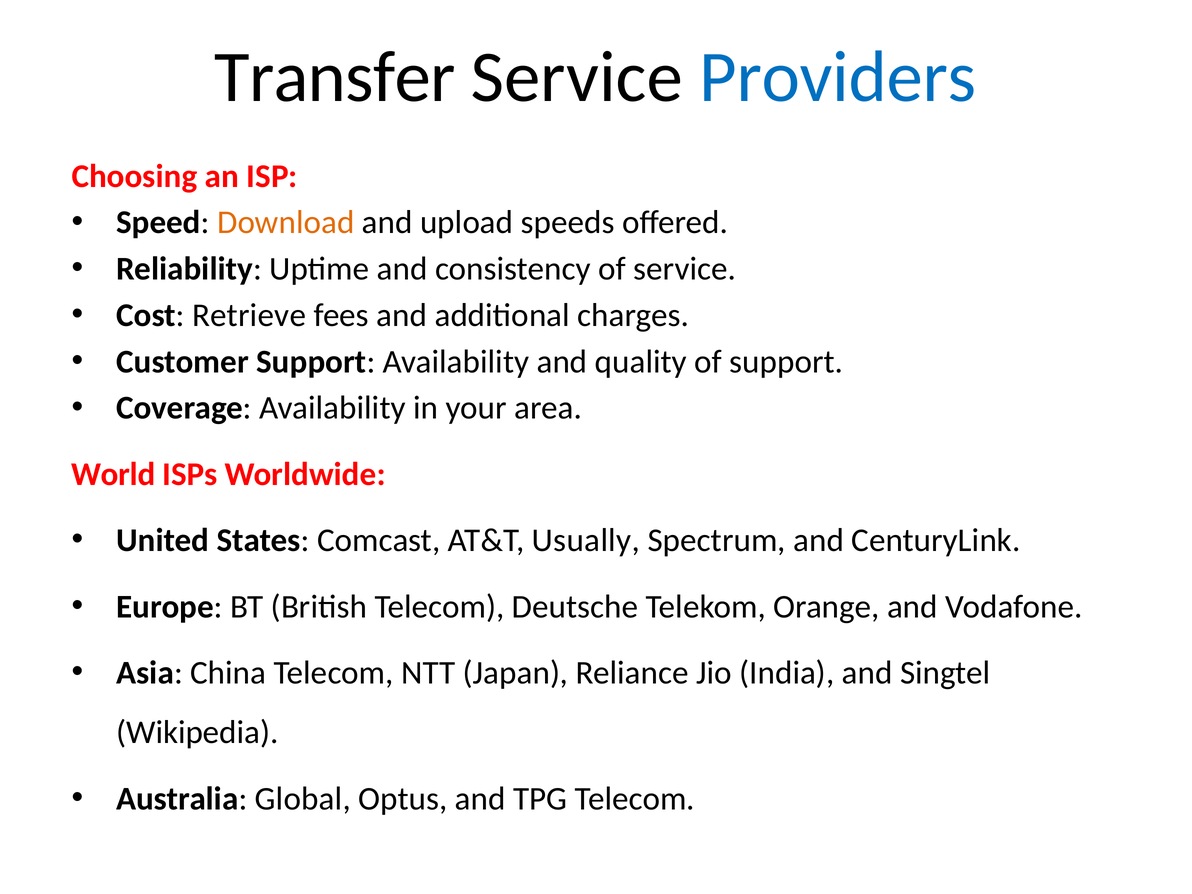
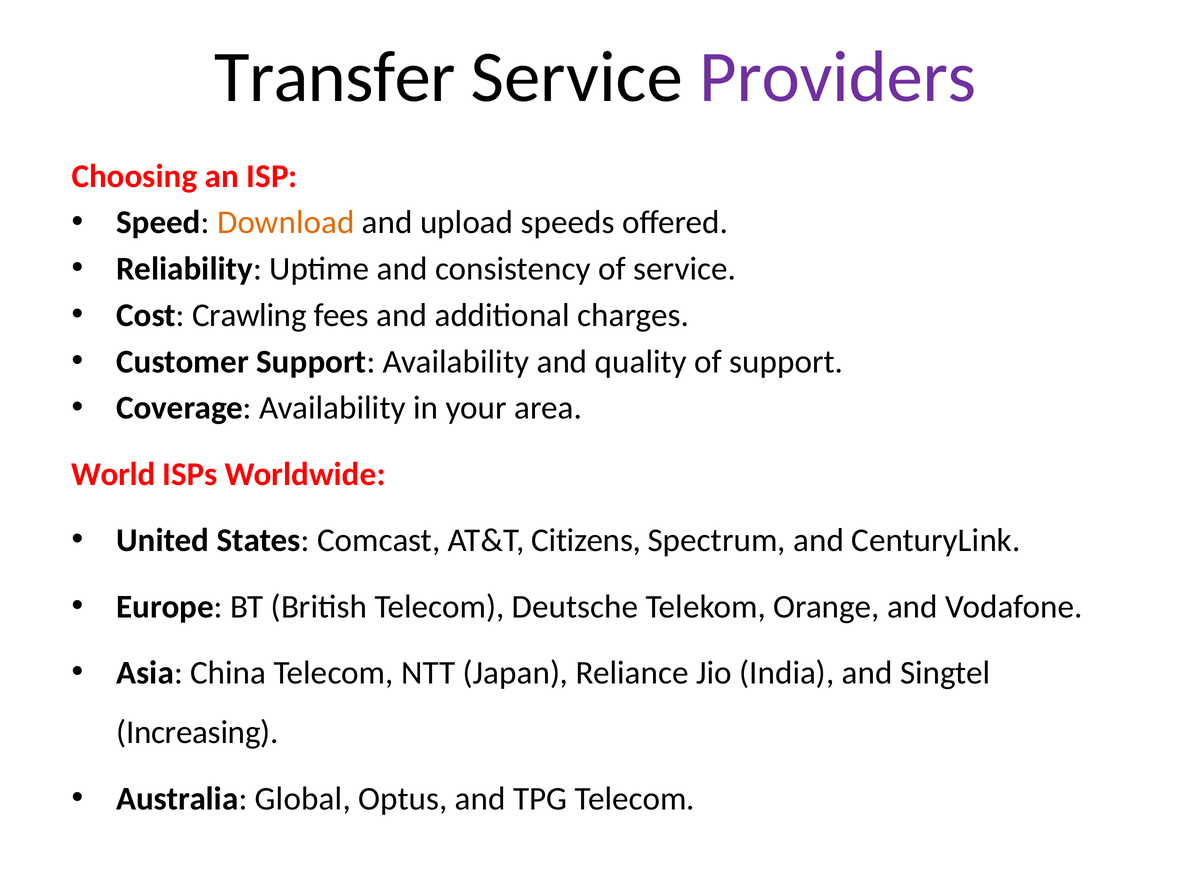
Providers colour: blue -> purple
Retrieve: Retrieve -> Crawling
Usually: Usually -> Citizens
Wikipedia: Wikipedia -> Increasing
